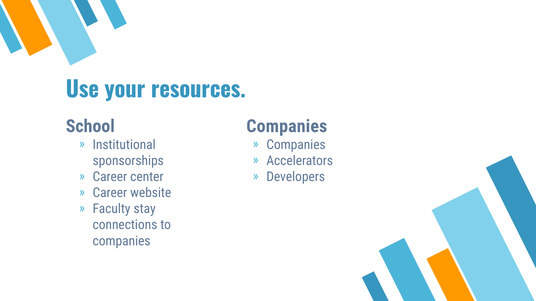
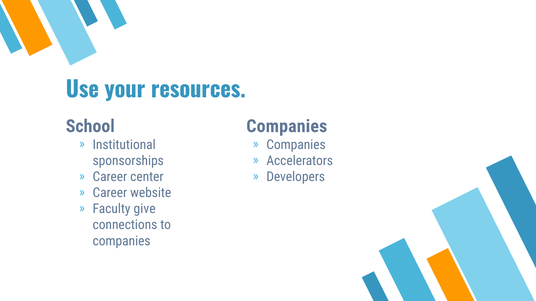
stay: stay -> give
